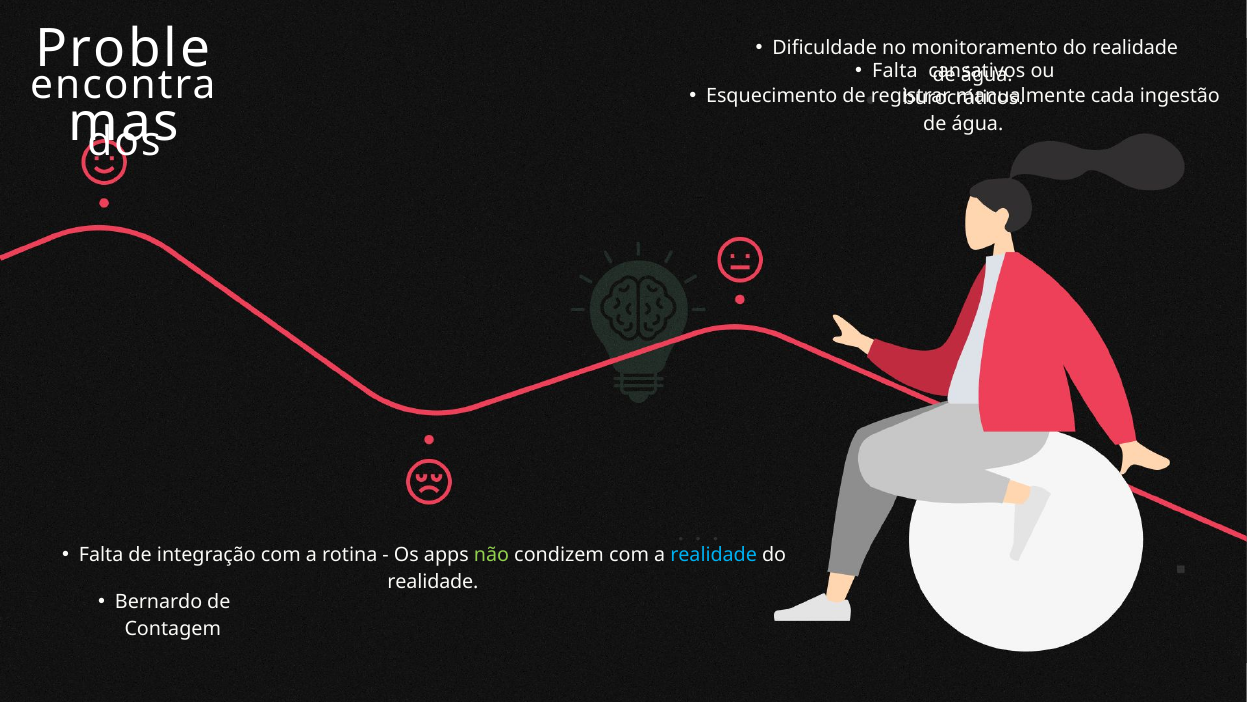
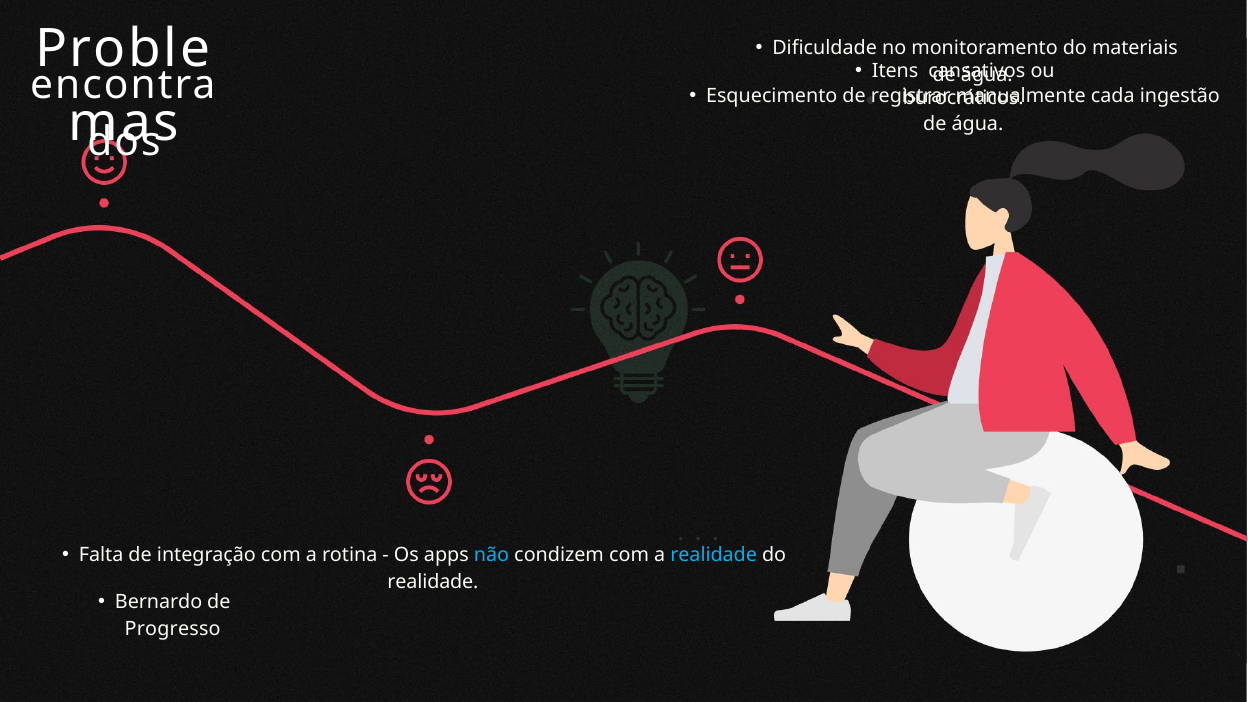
monitoramento do realidade: realidade -> materiais
Falta at (895, 71): Falta -> Itens
não colour: light green -> light blue
Contagem: Contagem -> Progresso
